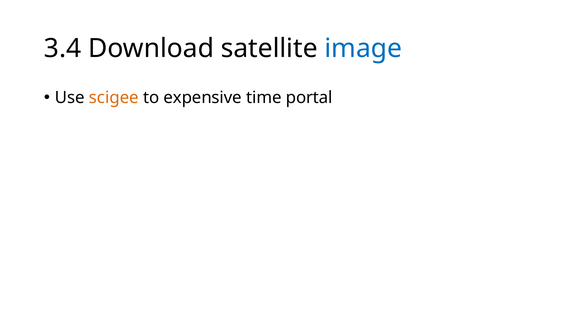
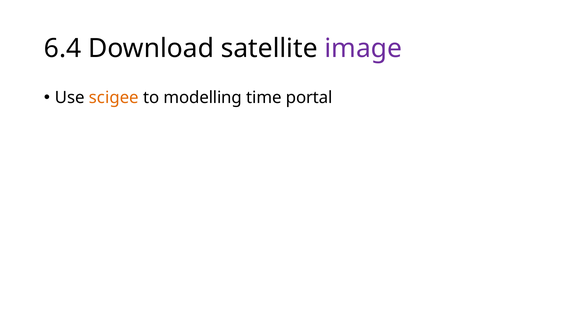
3.4: 3.4 -> 6.4
image colour: blue -> purple
expensive: expensive -> modelling
